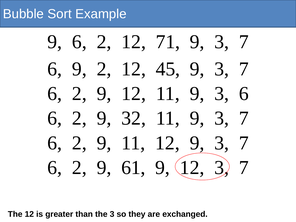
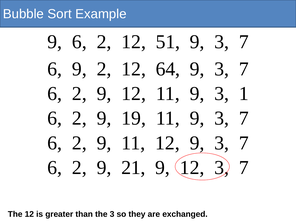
71: 71 -> 51
45: 45 -> 64
3 6: 6 -> 1
32: 32 -> 19
61: 61 -> 21
